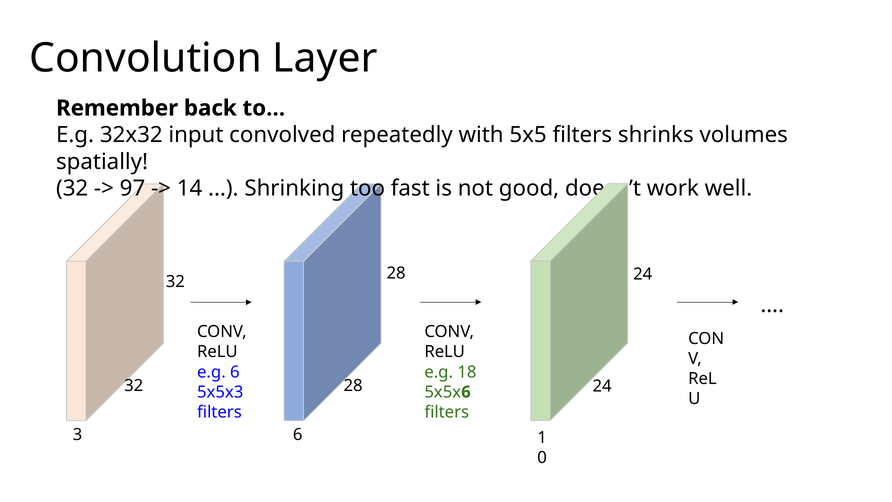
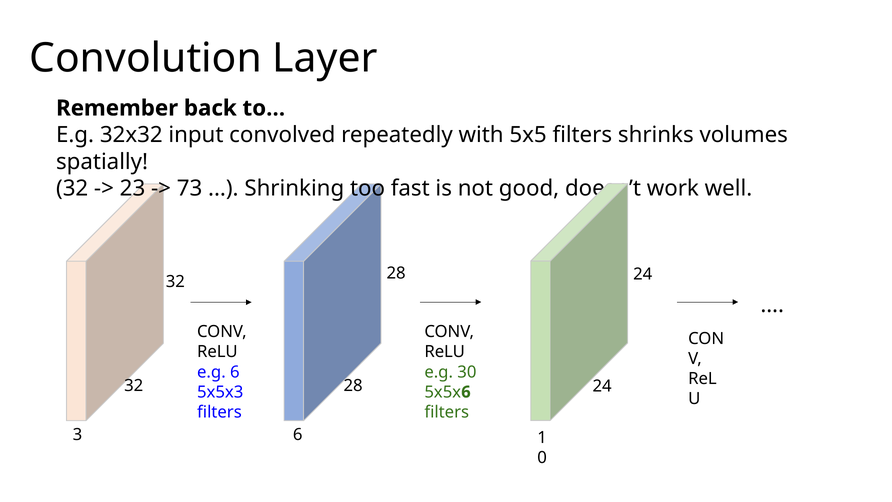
97: 97 -> 23
14: 14 -> 73
18: 18 -> 30
